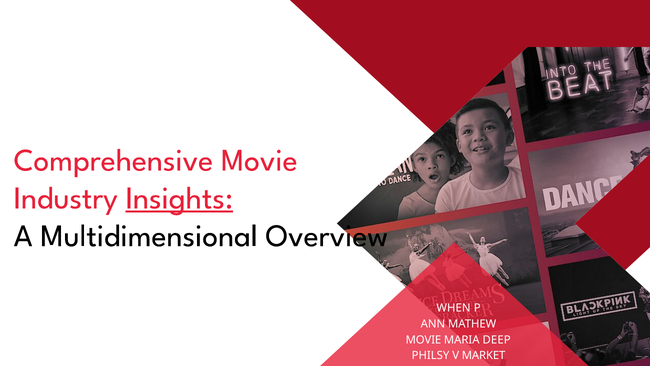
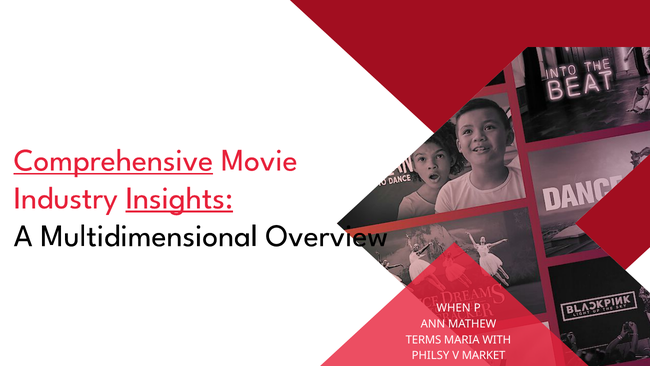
Comprehensive underline: none -> present
MOVIE at (423, 339): MOVIE -> TERMS
DEEP: DEEP -> WITH
